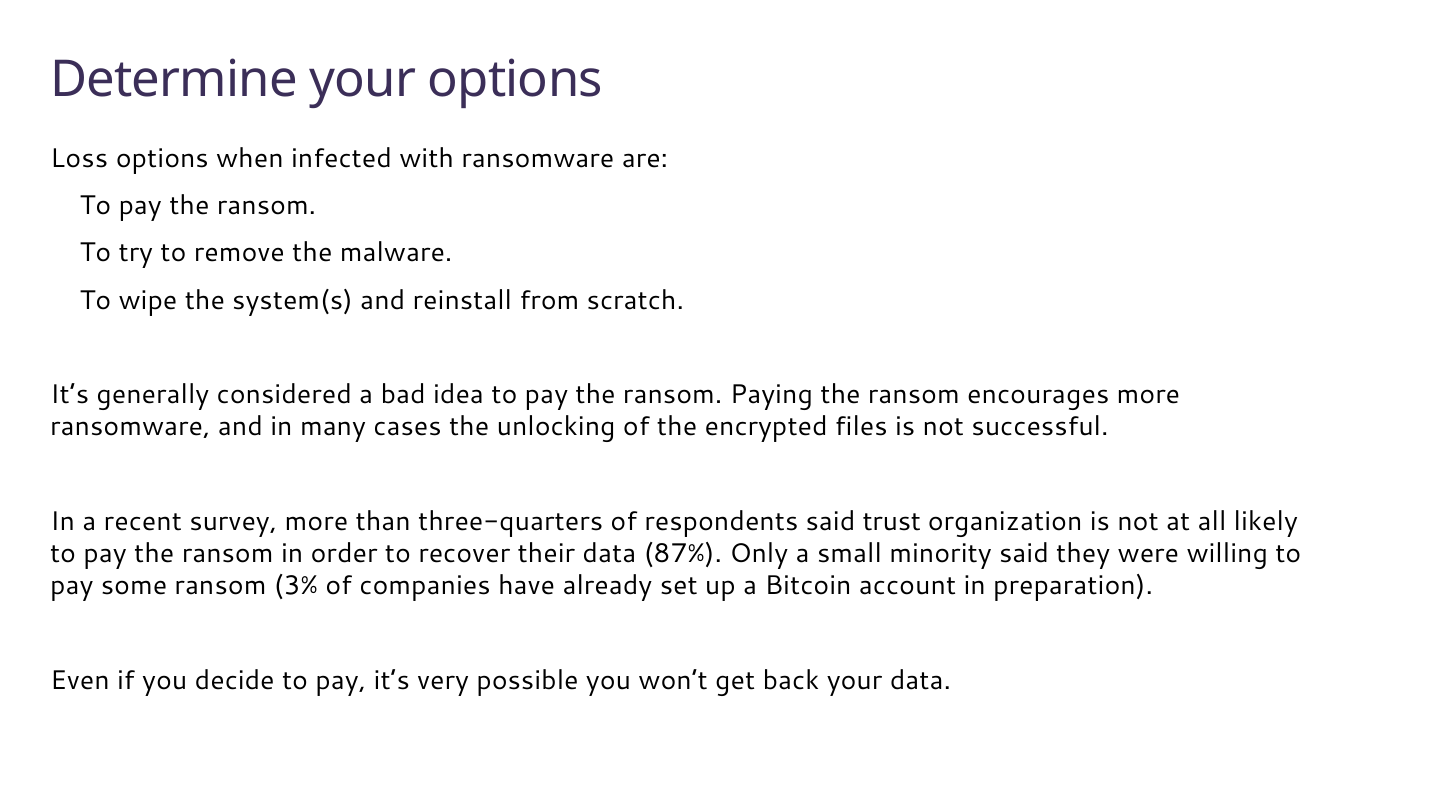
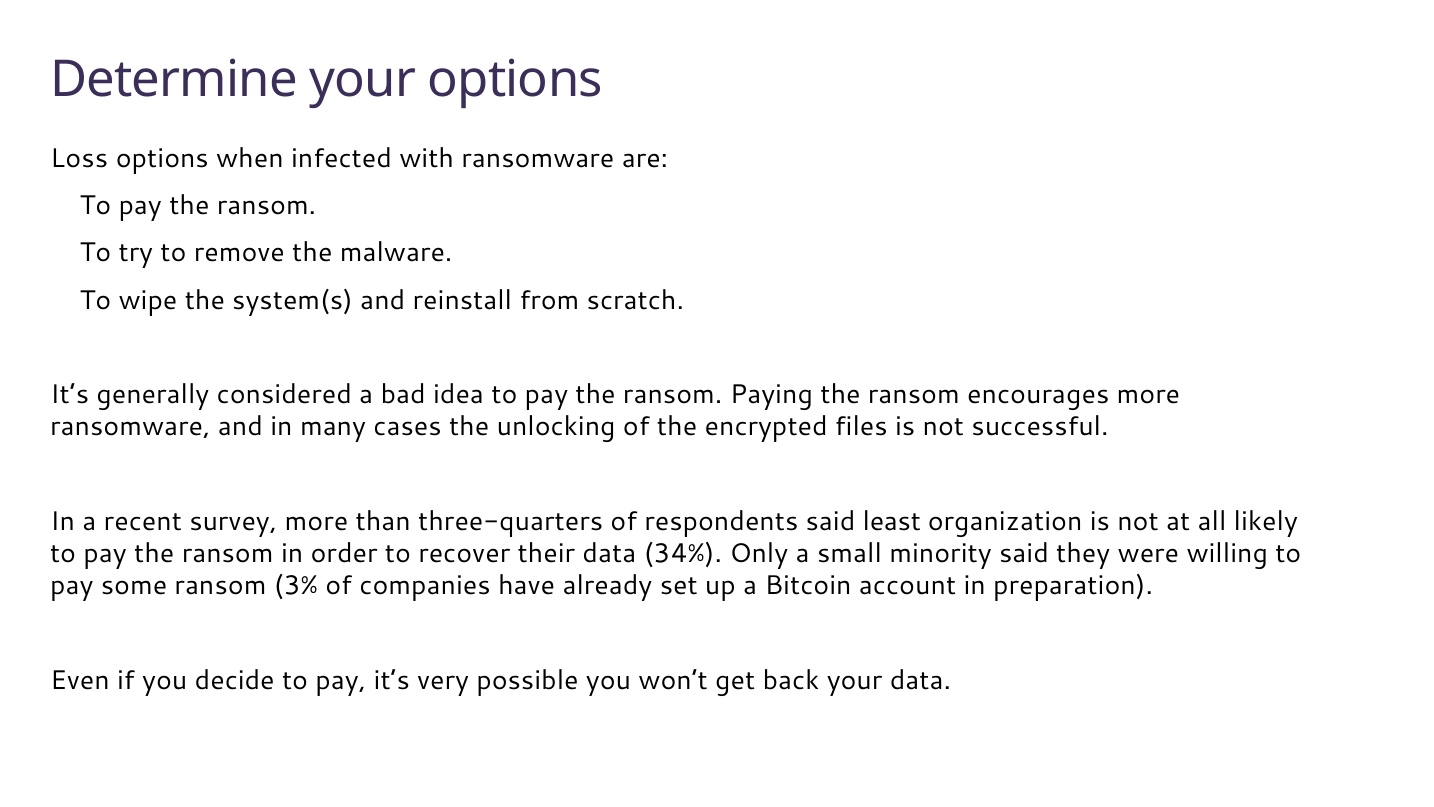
trust: trust -> least
87%: 87% -> 34%
